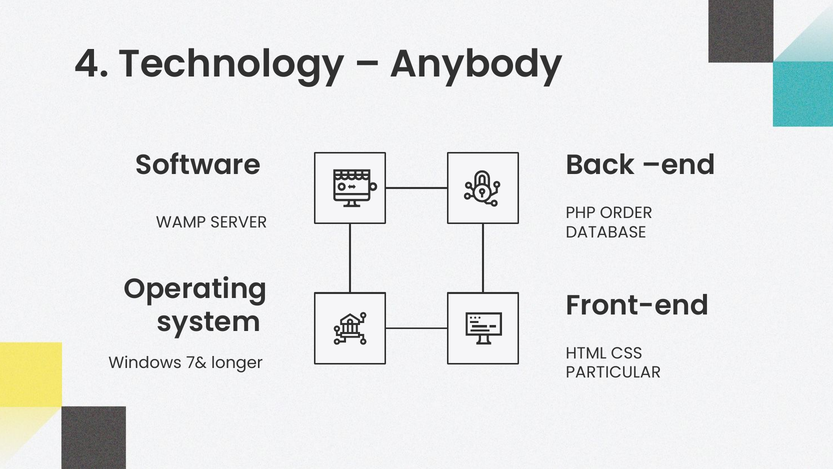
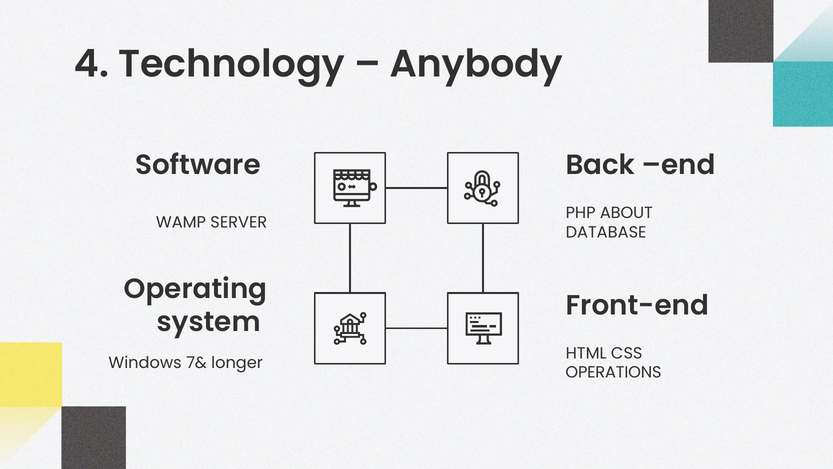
ORDER: ORDER -> ABOUT
PARTICULAR: PARTICULAR -> OPERATIONS
